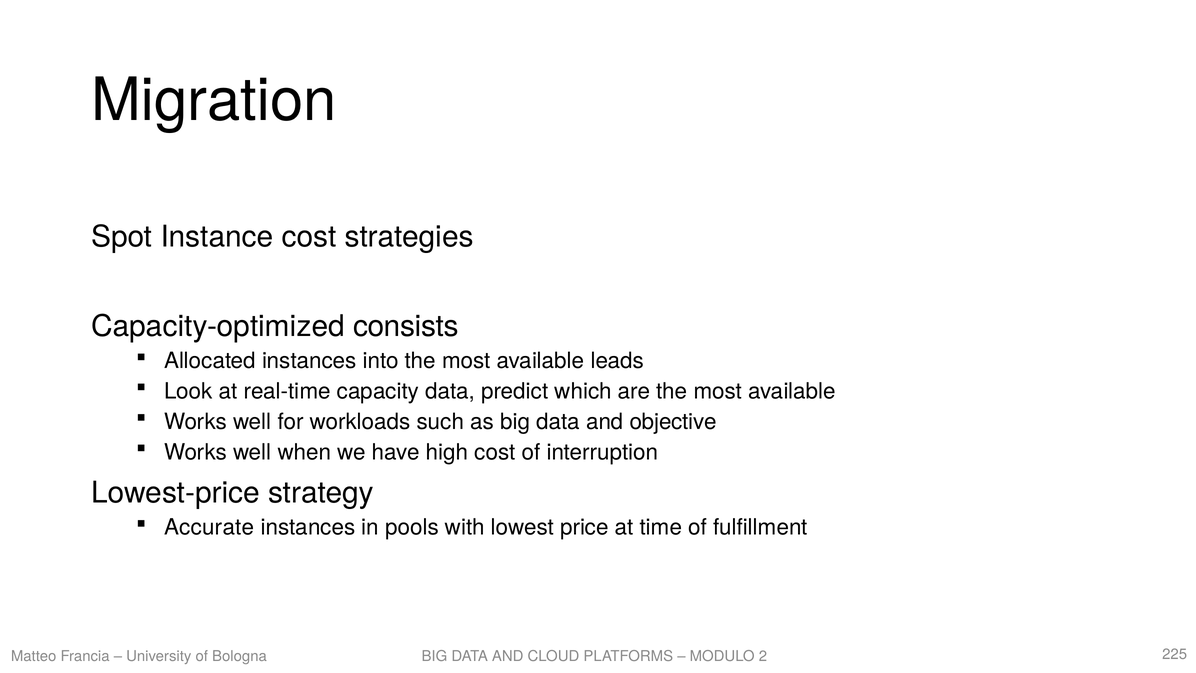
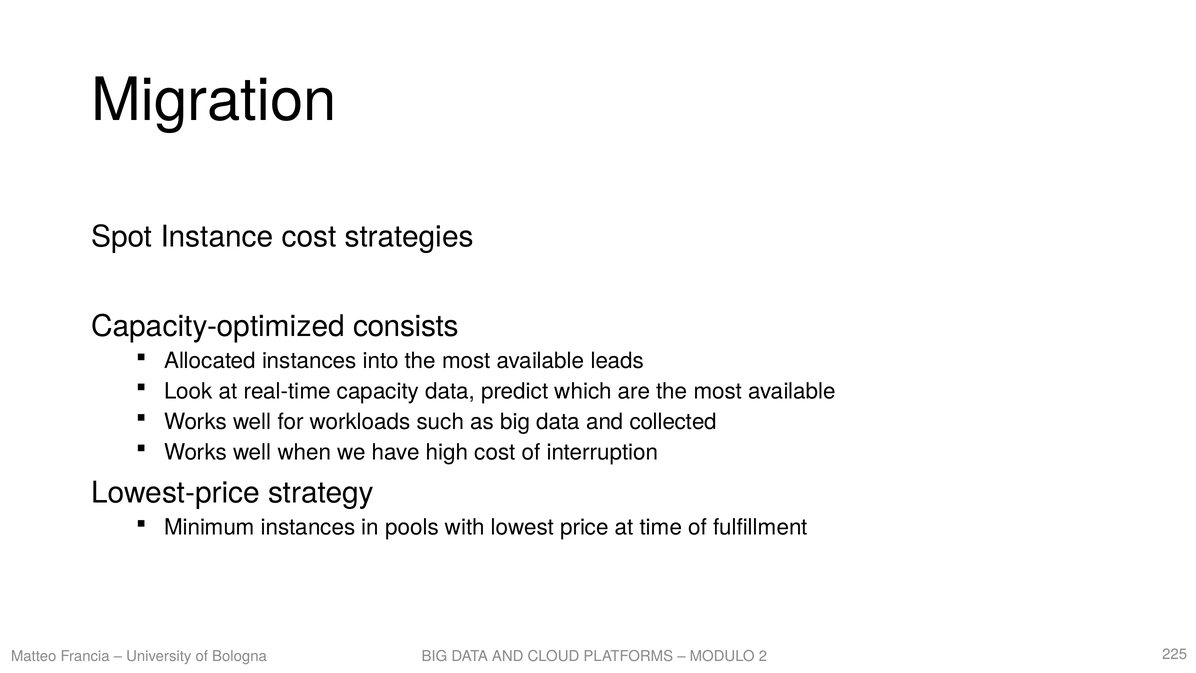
objective: objective -> collected
Accurate: Accurate -> Minimum
